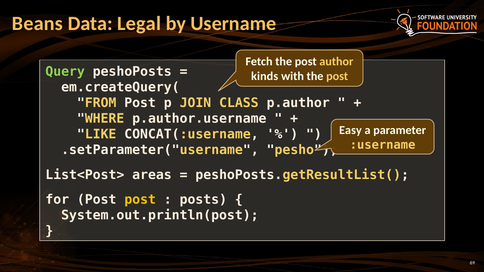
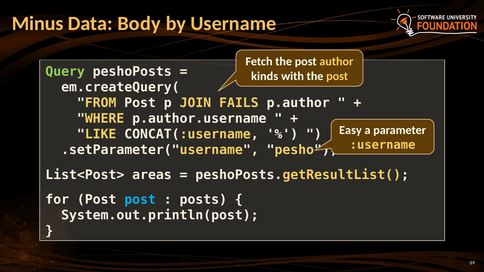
Beans: Beans -> Minus
Legal: Legal -> Body
CLASS: CLASS -> FAILS
post at (140, 200) colour: yellow -> light blue
